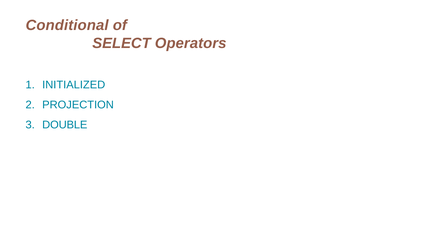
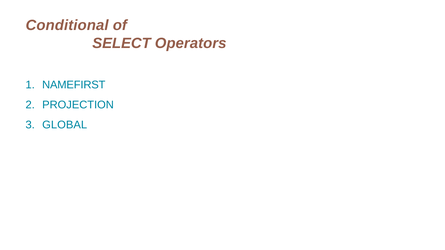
INITIALIZED: INITIALIZED -> NAMEFIRST
DOUBLE: DOUBLE -> GLOBAL
